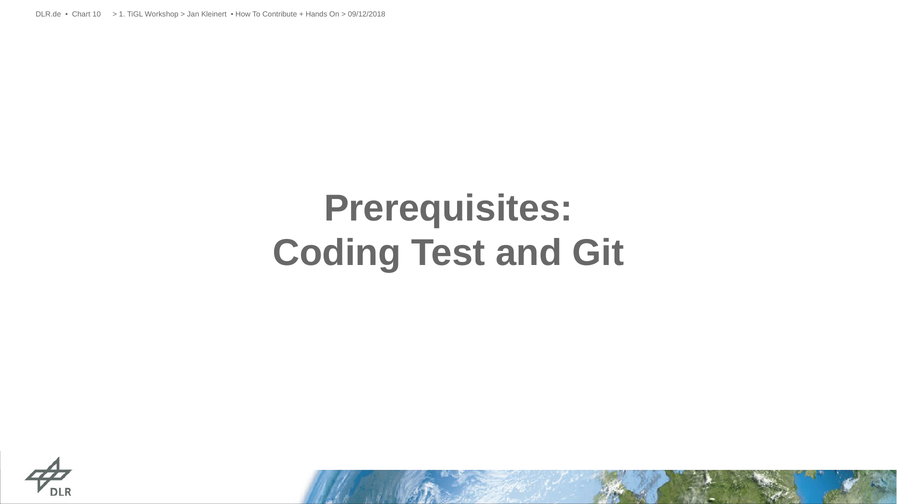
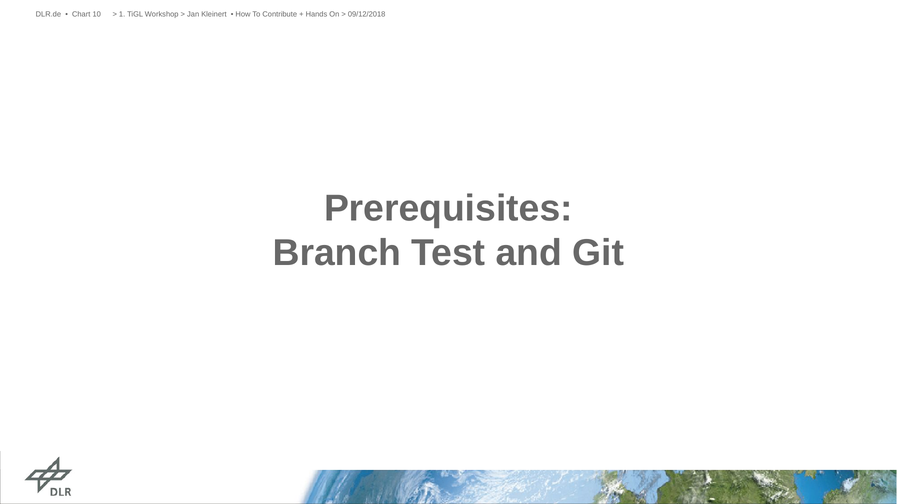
Coding: Coding -> Branch
